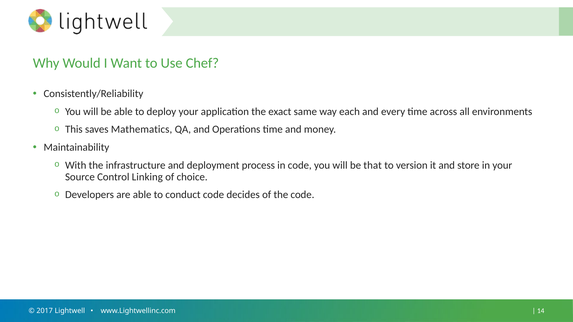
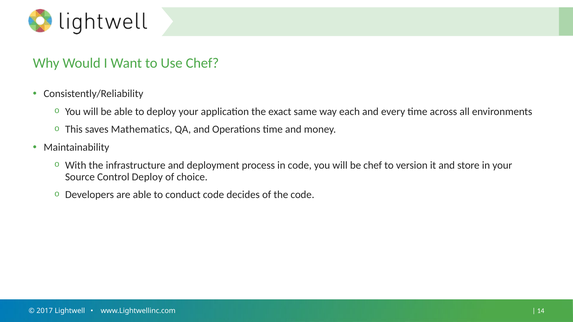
be that: that -> chef
Control Linking: Linking -> Deploy
